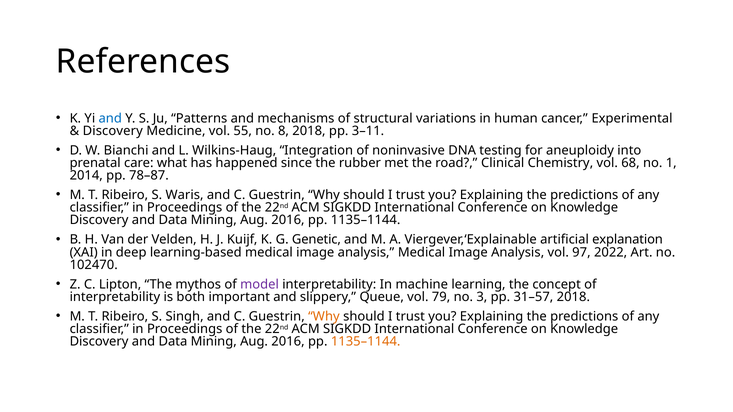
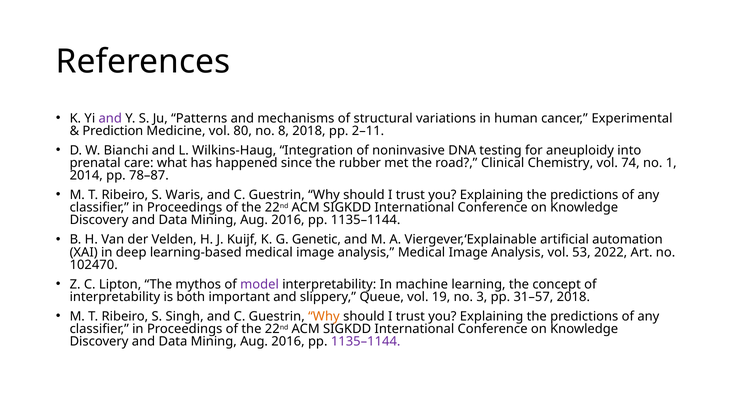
and at (110, 118) colour: blue -> purple
Discovery at (113, 131): Discovery -> Prediction
55: 55 -> 80
3–11: 3–11 -> 2–11
68: 68 -> 74
explanation: explanation -> automation
97: 97 -> 53
79: 79 -> 19
1135–1144 at (366, 342) colour: orange -> purple
